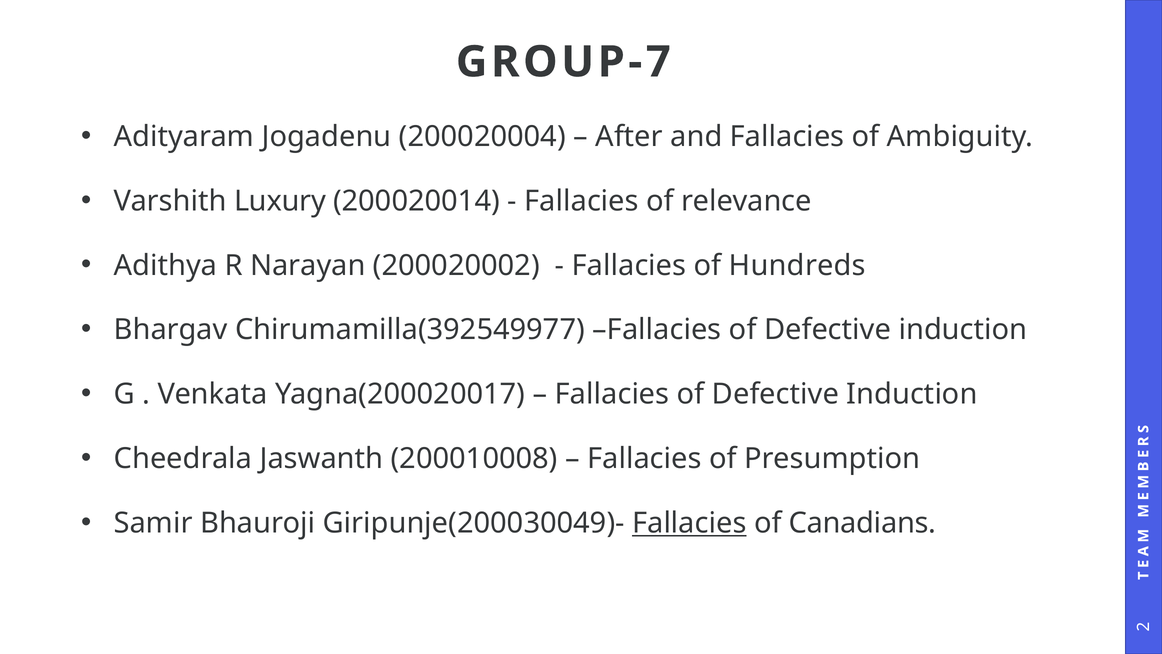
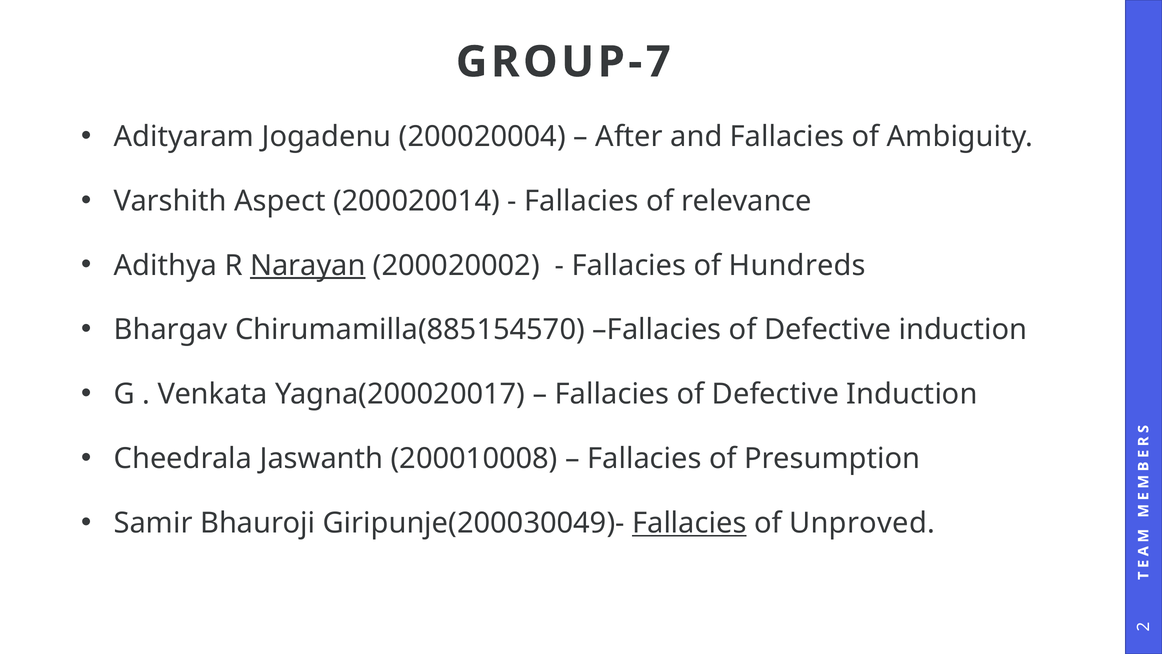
Luxury: Luxury -> Aspect
Narayan underline: none -> present
Chirumamilla(392549977: Chirumamilla(392549977 -> Chirumamilla(885154570
Canadians: Canadians -> Unproved
